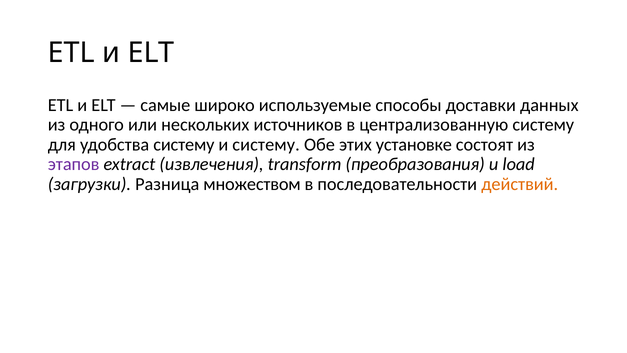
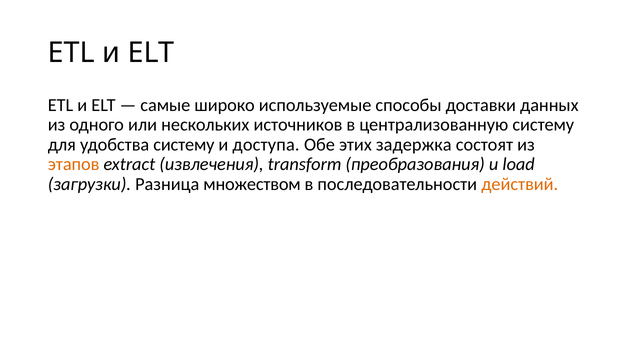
и систему: систему -> доступа
установке: установке -> задержка
этапов colour: purple -> orange
